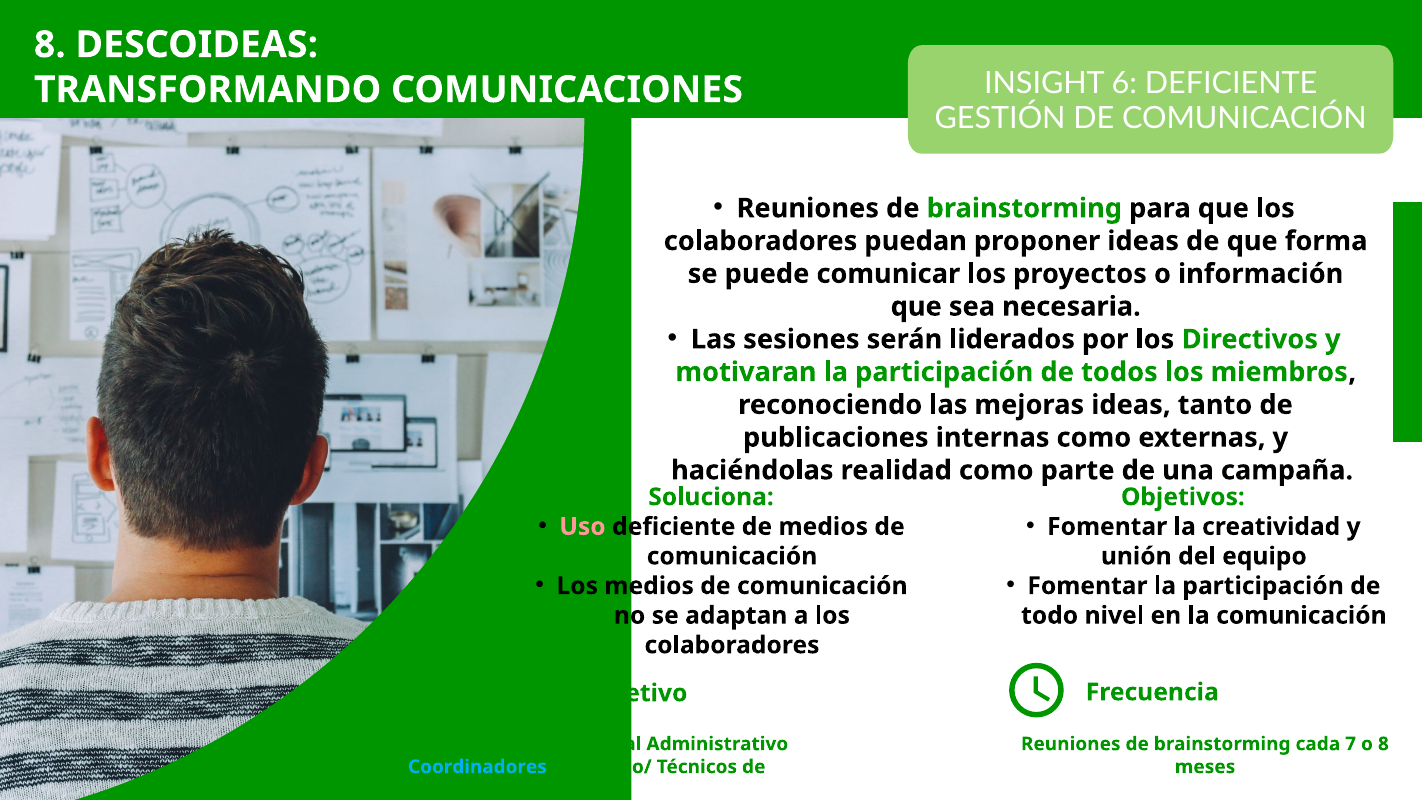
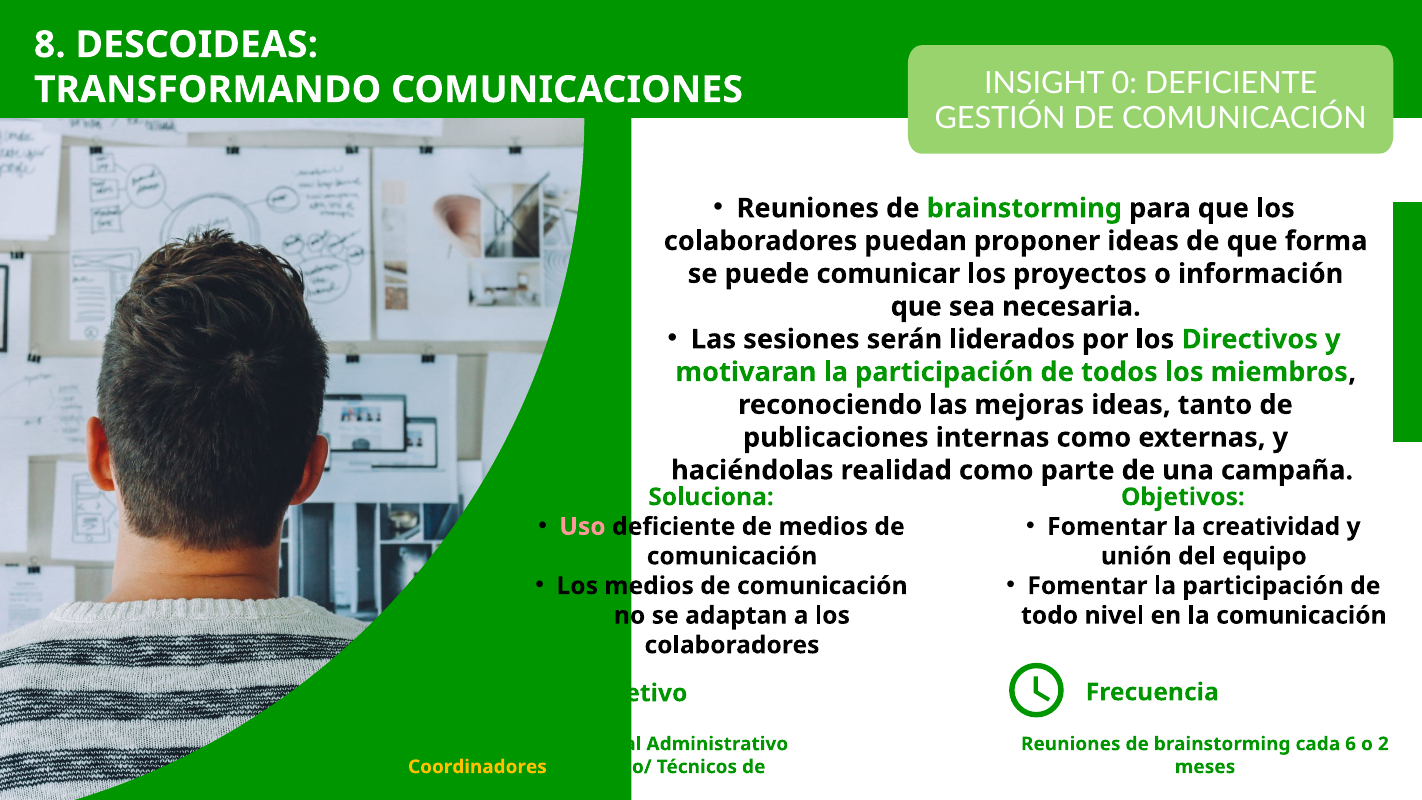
6: 6 -> 0
7: 7 -> 6
o 8: 8 -> 2
Coordinadores colour: light blue -> yellow
